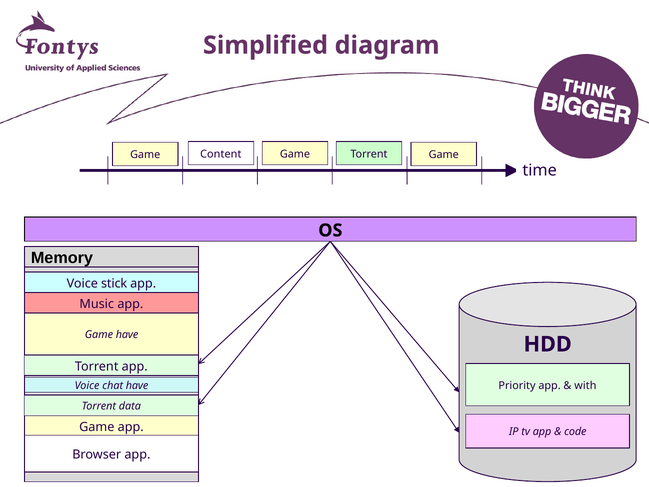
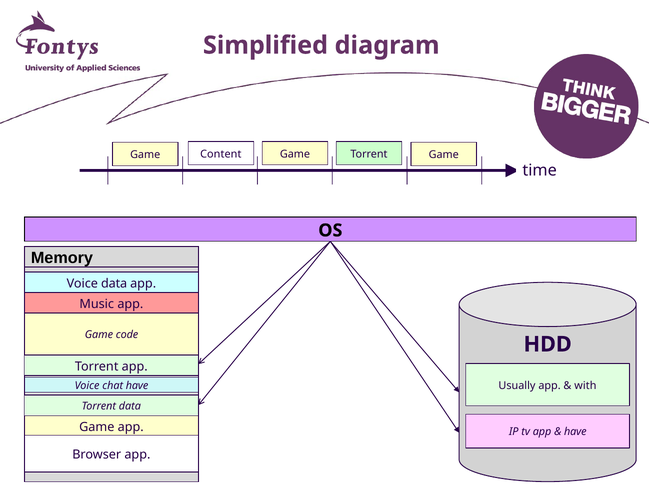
Voice stick: stick -> data
Game have: have -> code
Priority: Priority -> Usually
code at (575, 432): code -> have
